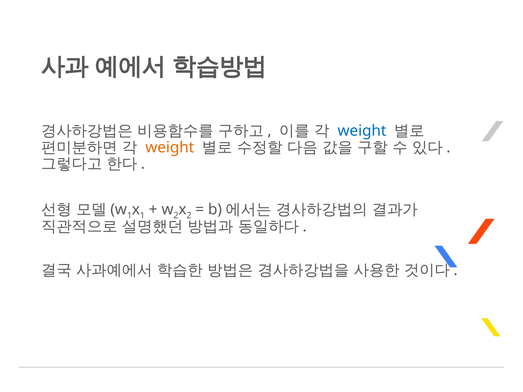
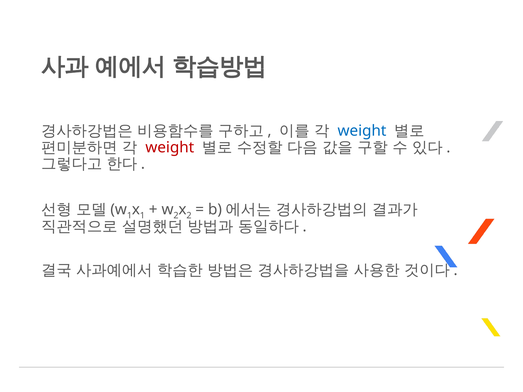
weight at (170, 148) colour: orange -> red
